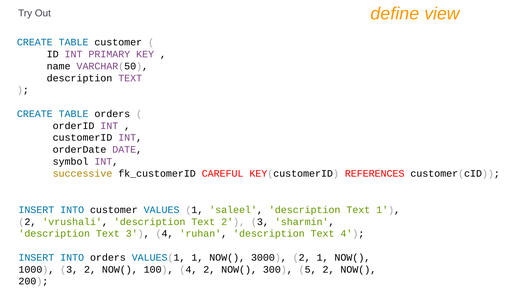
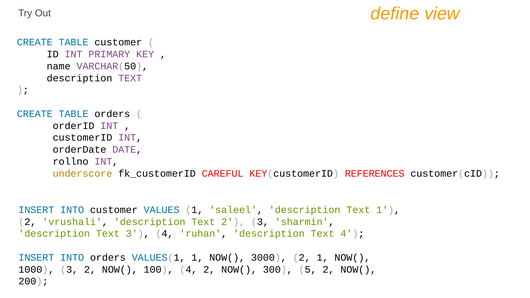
symbol: symbol -> rollno
successive: successive -> underscore
